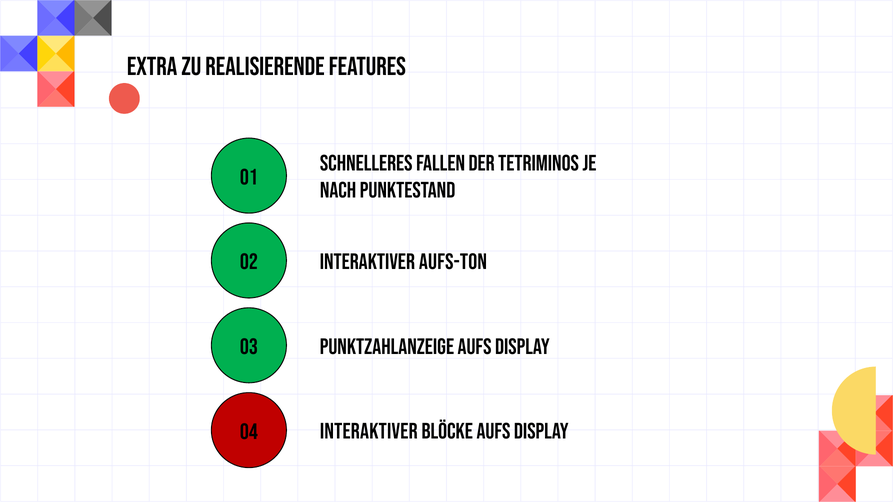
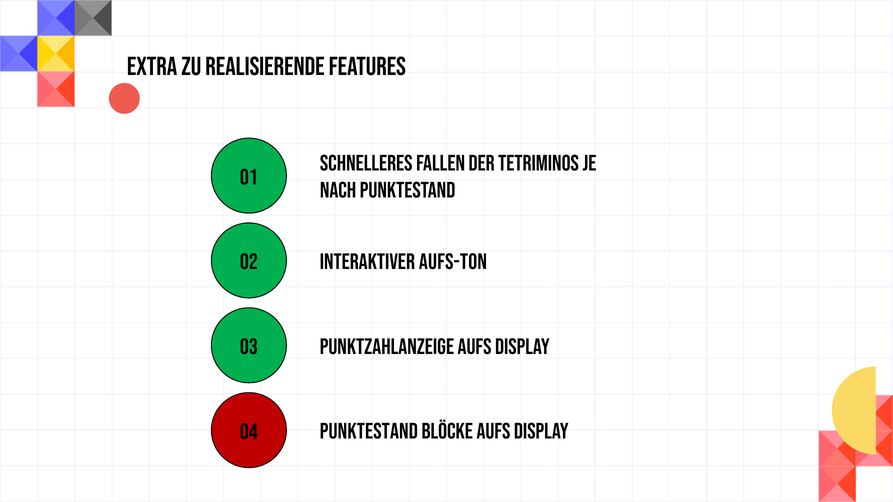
04 Interaktiver: Interaktiver -> Punktestand
